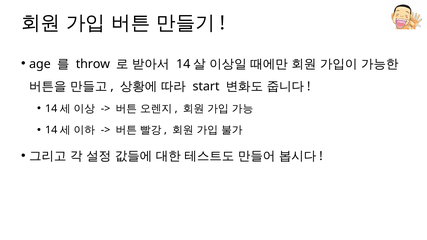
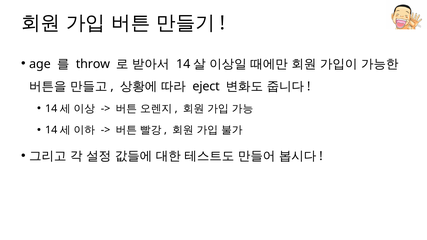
start: start -> eject
